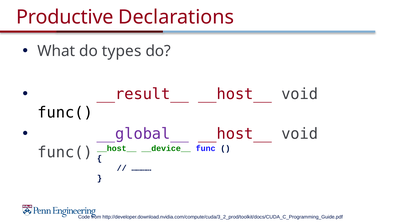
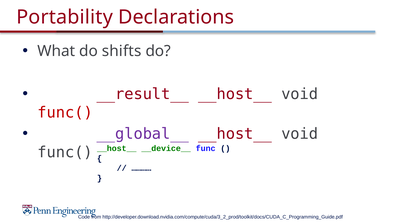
Productive: Productive -> Portability
types: types -> shifts
func( at (65, 113) colour: black -> red
